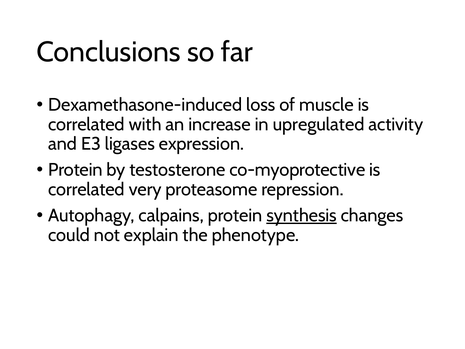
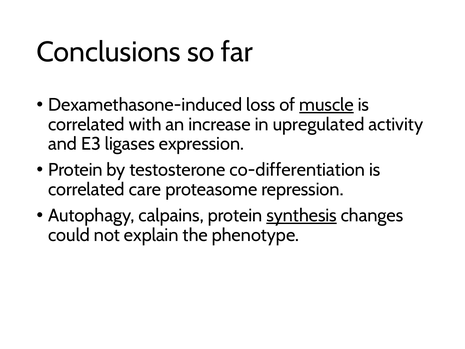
muscle underline: none -> present
co-myoprotective: co-myoprotective -> co-differentiation
very: very -> care
